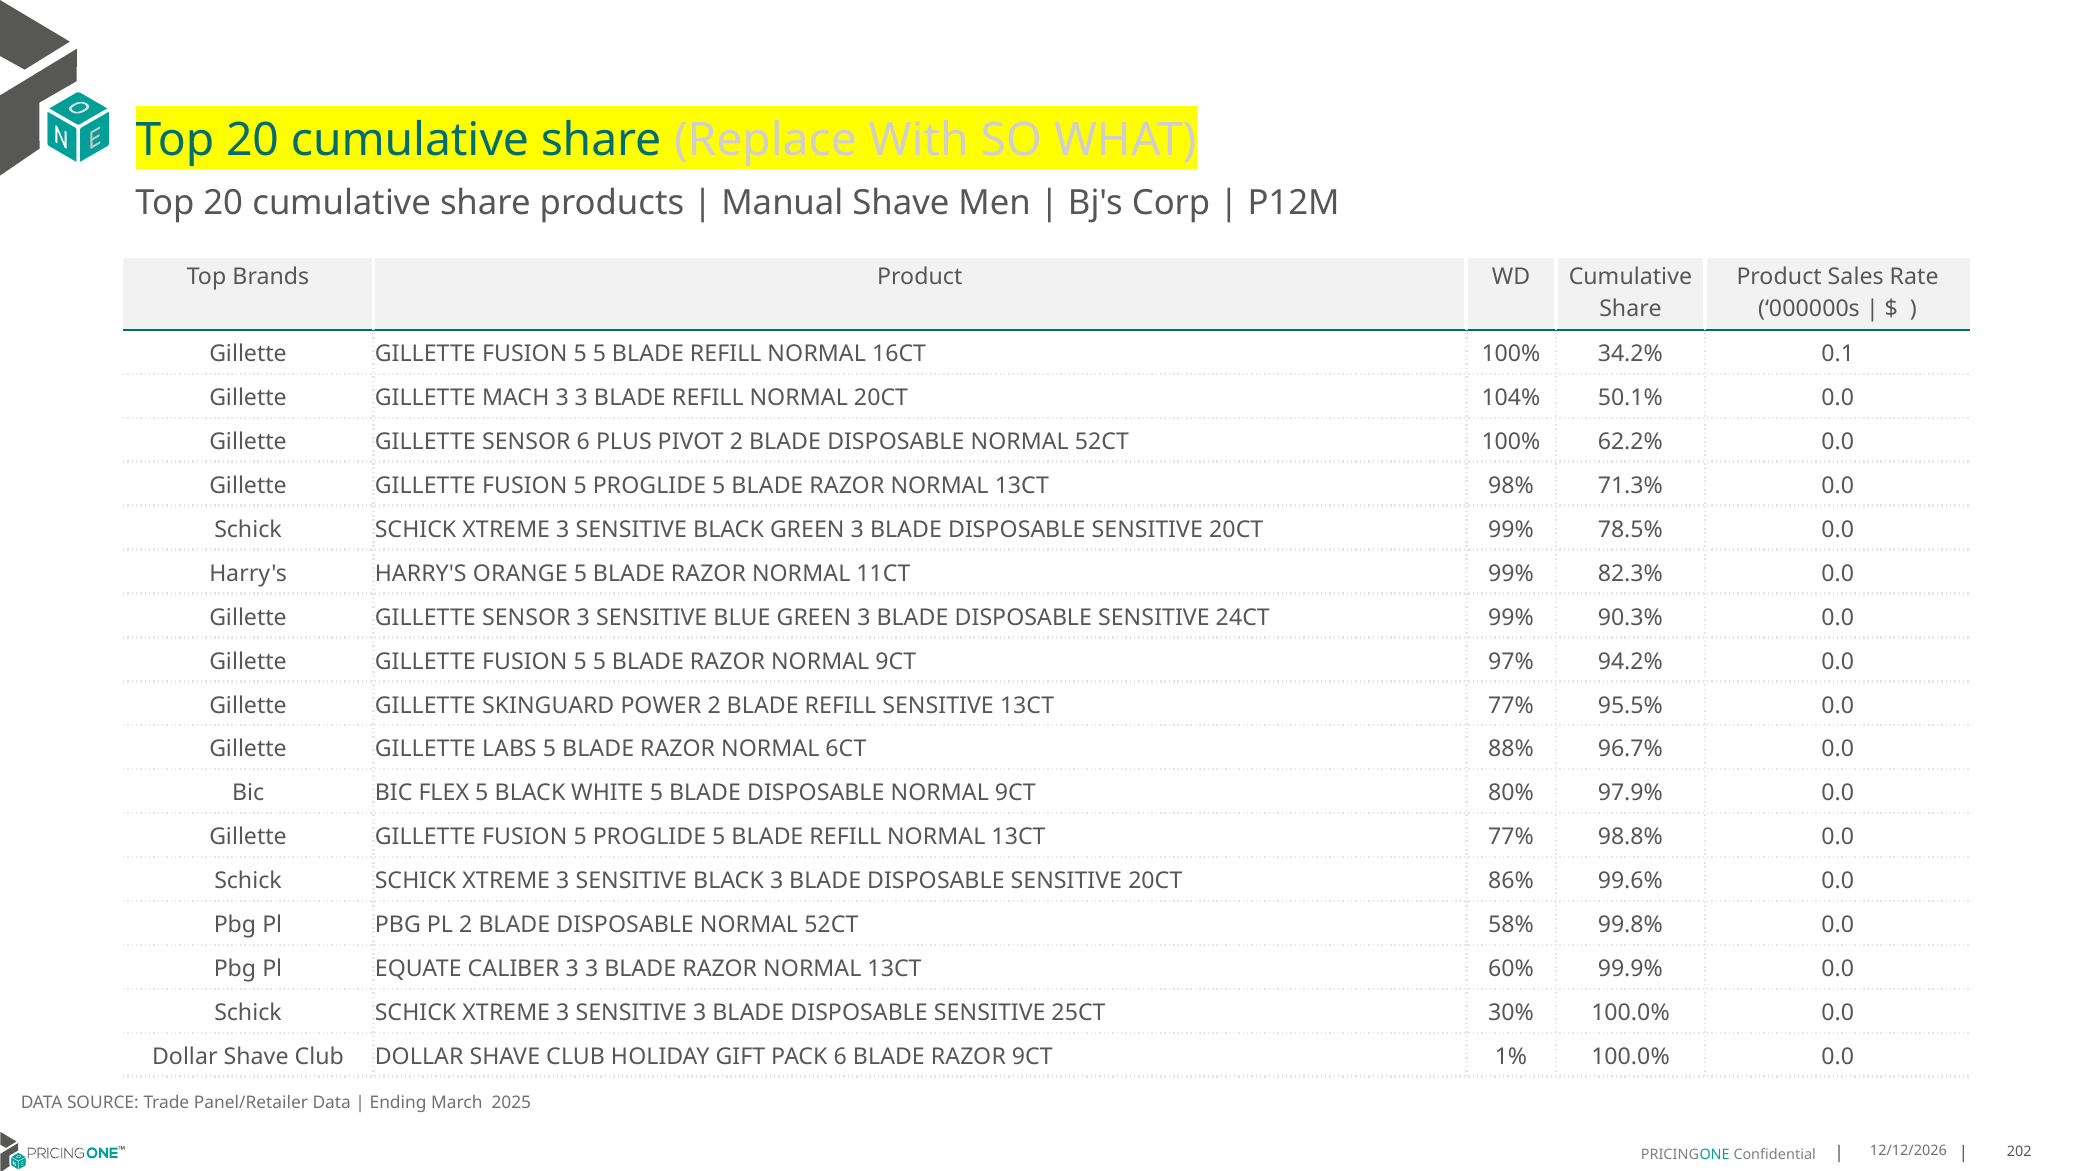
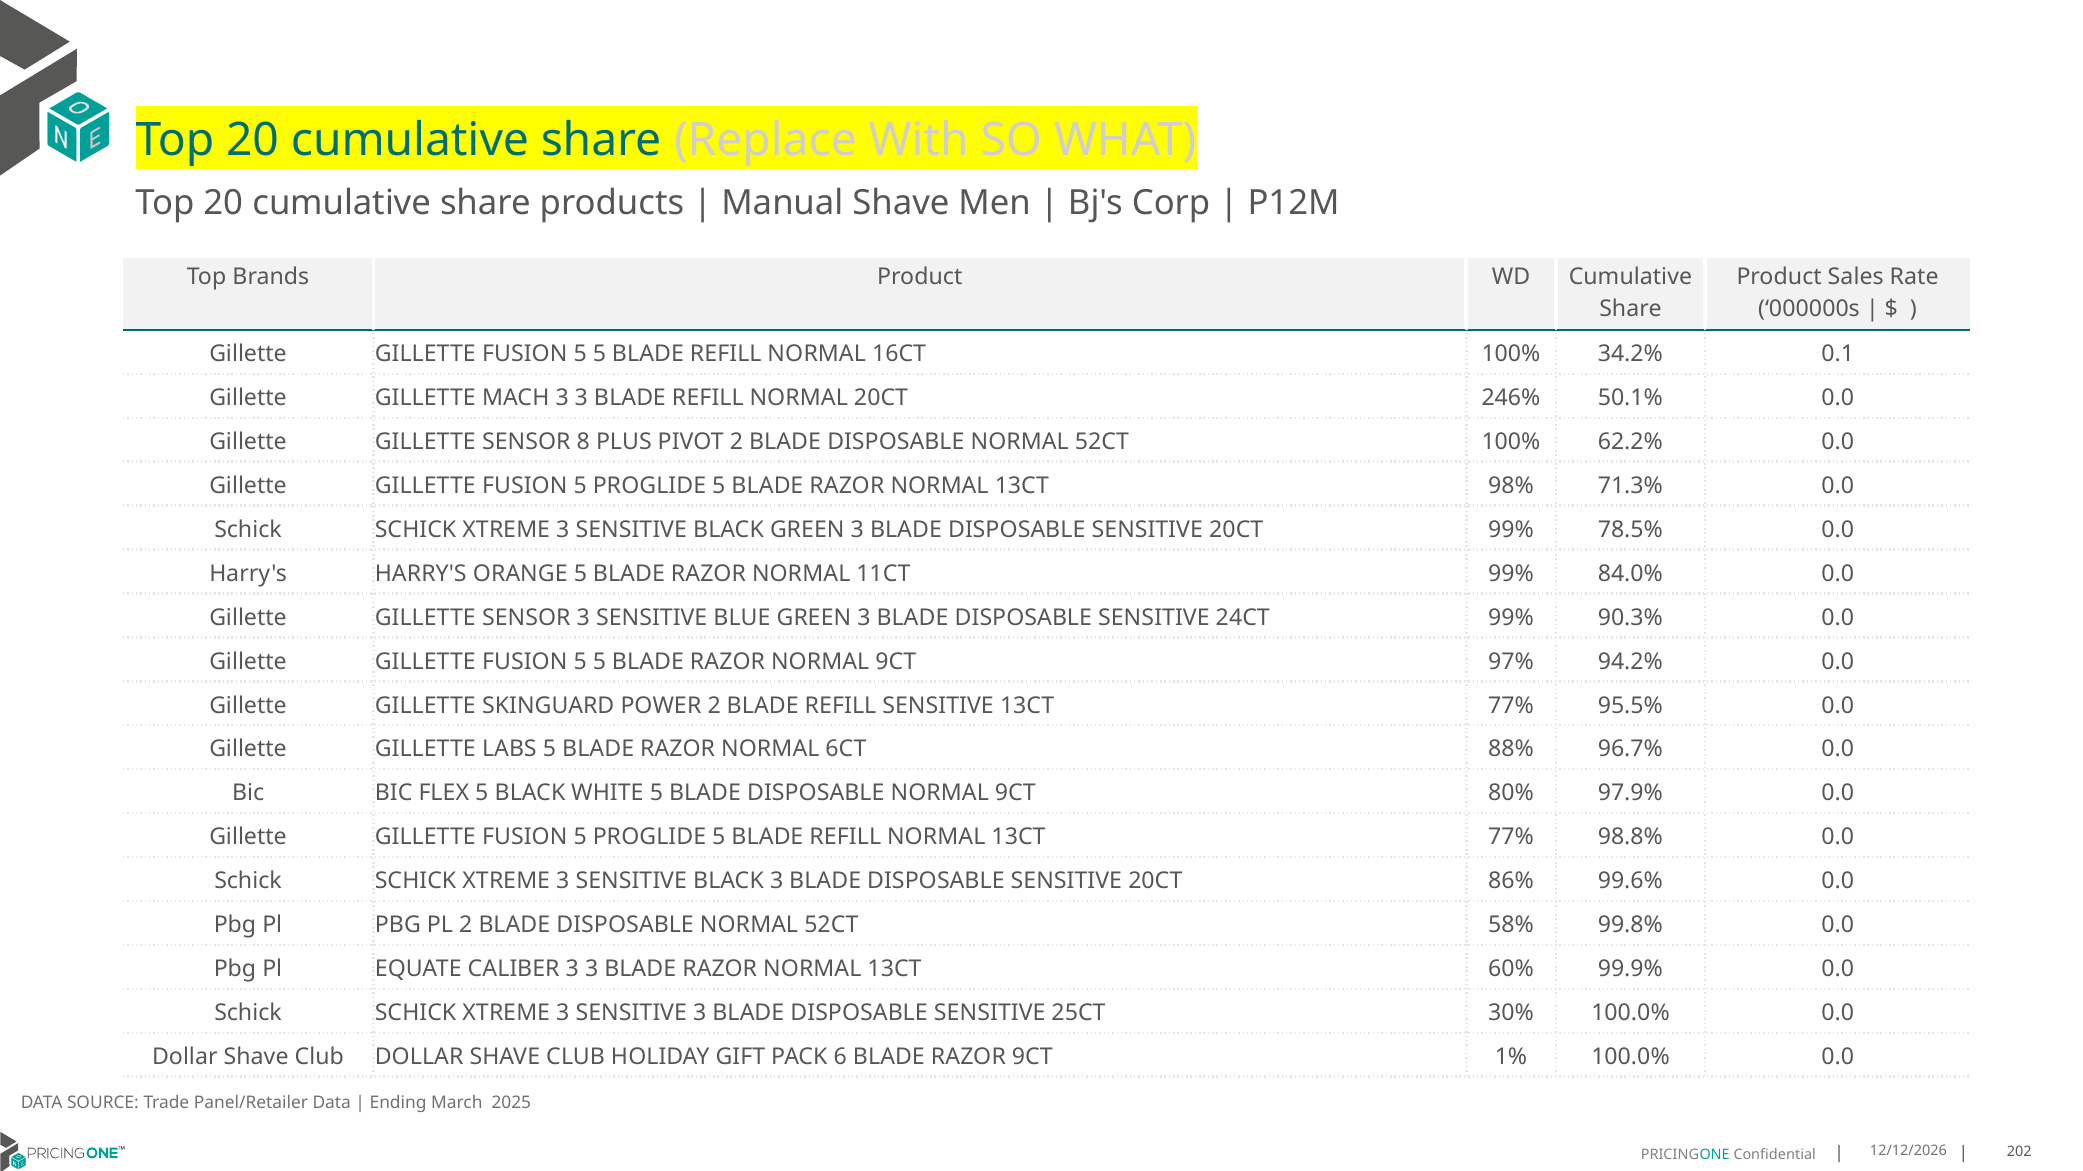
104%: 104% -> 246%
SENSOR 6: 6 -> 8
82.3%: 82.3% -> 84.0%
